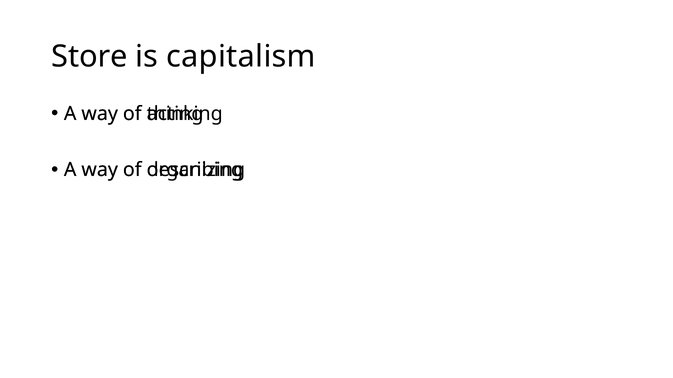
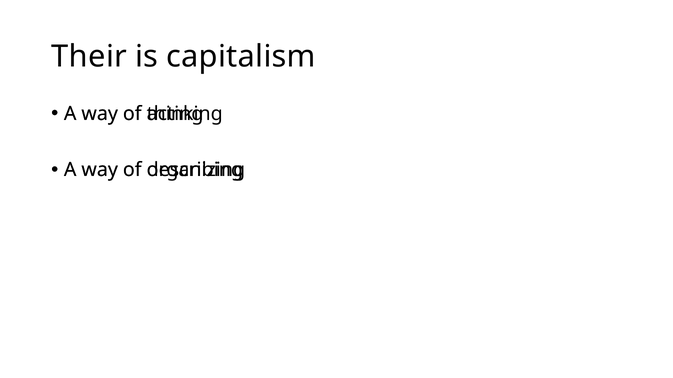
Store: Store -> Their
